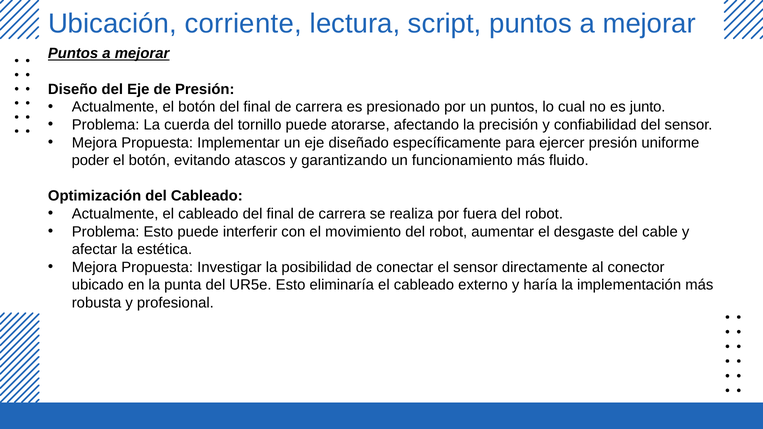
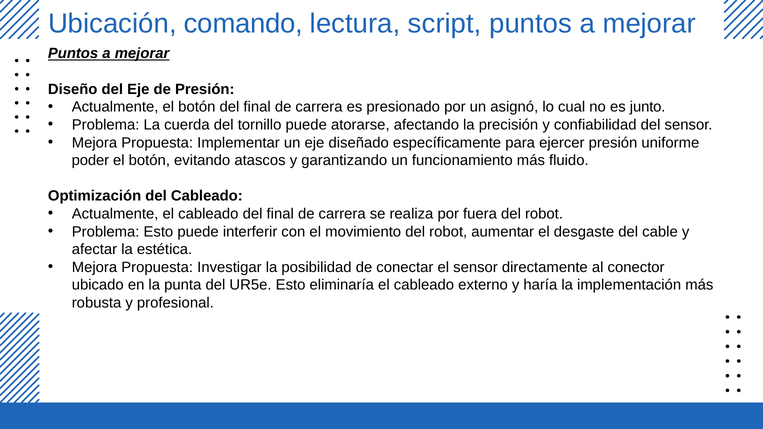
corriente: corriente -> comando
un puntos: puntos -> asignó
